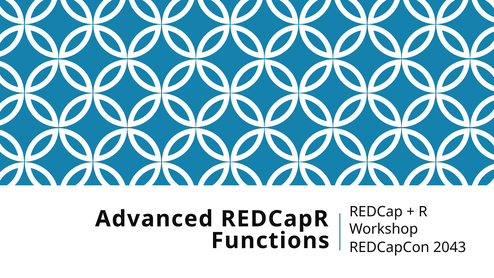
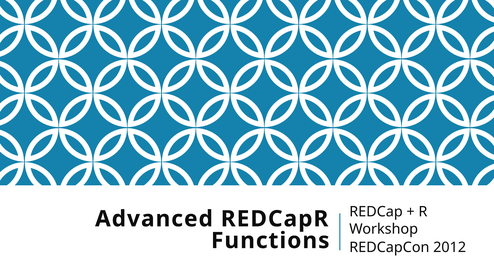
2043: 2043 -> 2012
